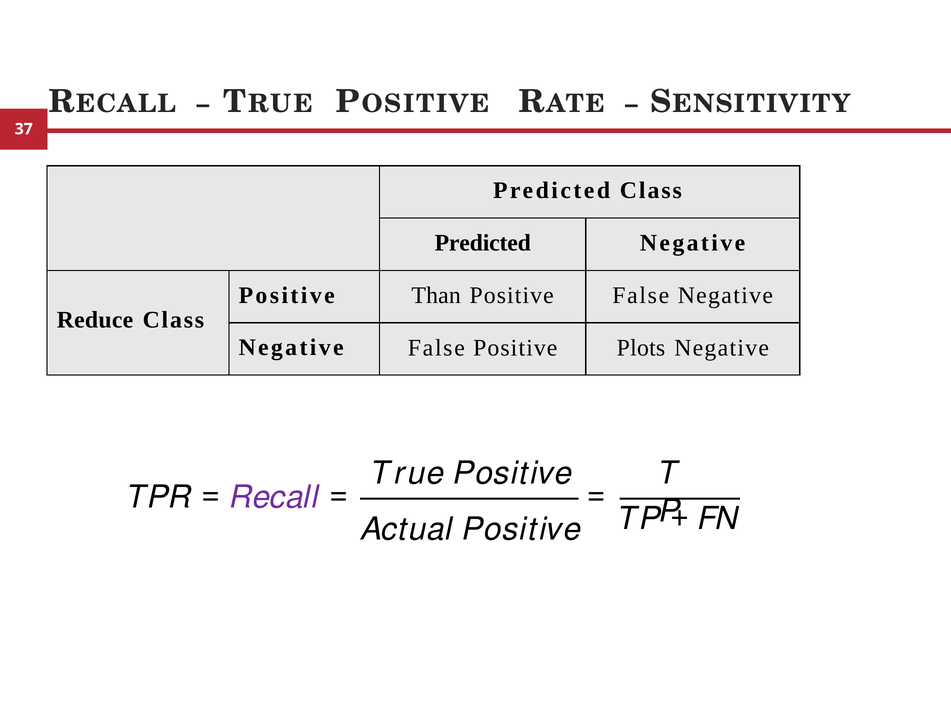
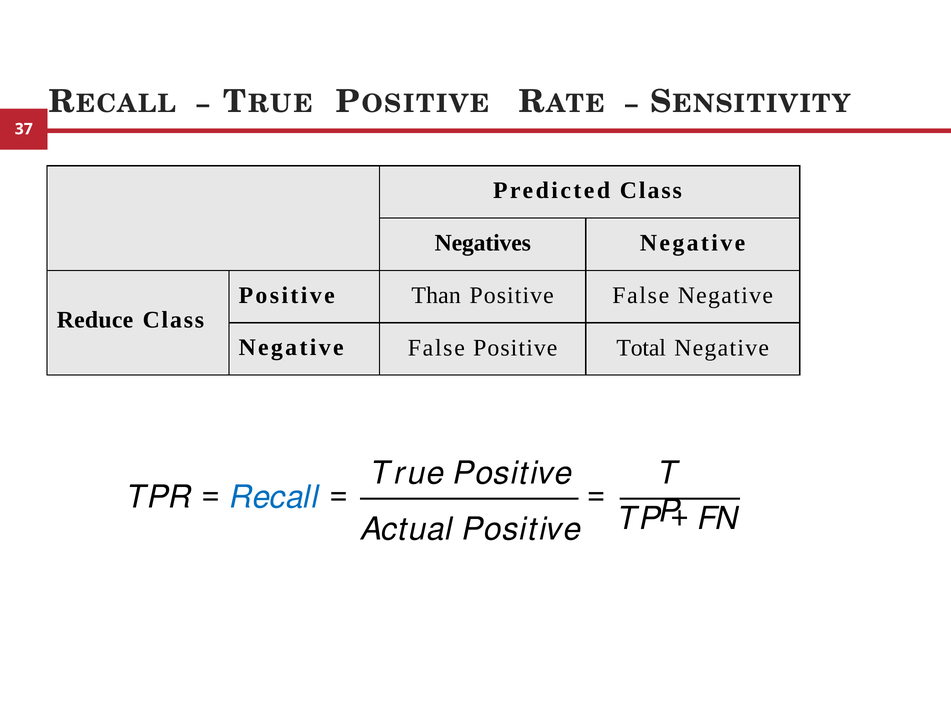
Predicted at (483, 243): Predicted -> Negatives
Plots: Plots -> Total
𝑅𝑒𝑐𝑎𝑙𝑙 colour: purple -> blue
